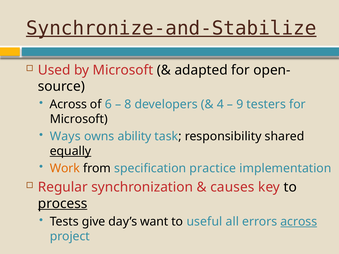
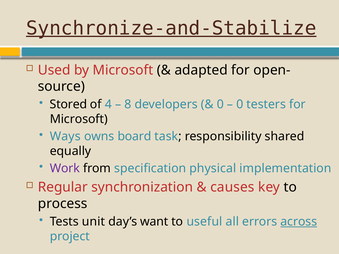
Across at (68, 105): Across -> Stored
6: 6 -> 4
4 at (220, 105): 4 -> 0
9 at (240, 105): 9 -> 0
ability: ability -> board
equally underline: present -> none
Work colour: orange -> purple
practice: practice -> physical
process underline: present -> none
give: give -> unit
